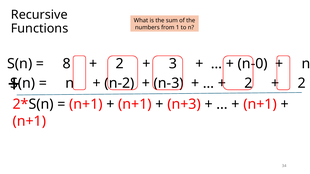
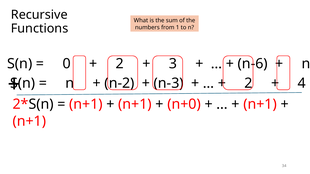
8: 8 -> 0
n-0: n-0 -> n-6
2 at (302, 83): 2 -> 4
n+3: n+3 -> n+0
